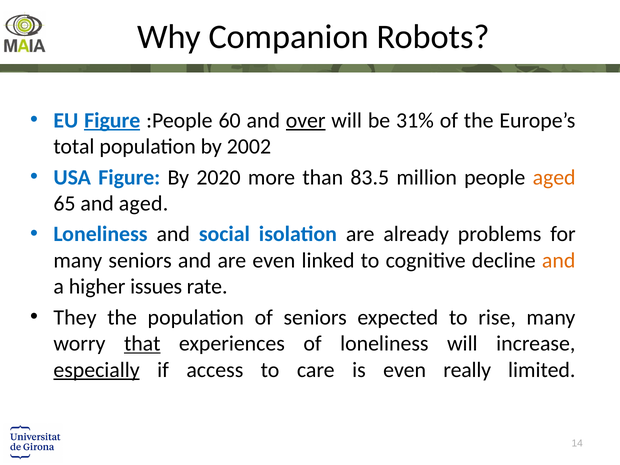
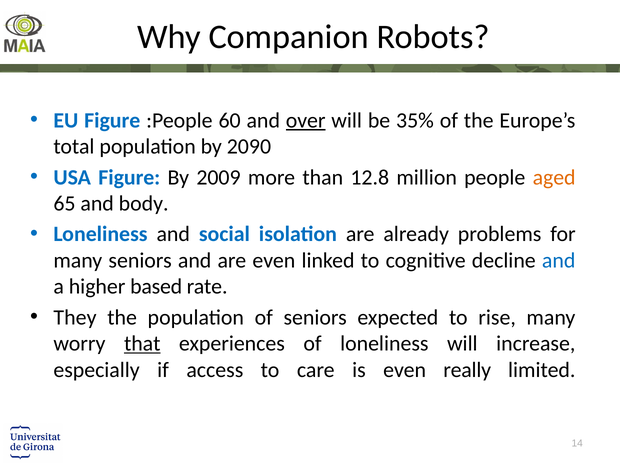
Figure at (112, 120) underline: present -> none
31%: 31% -> 35%
2002: 2002 -> 2090
2020: 2020 -> 2009
83.5: 83.5 -> 12.8
and aged: aged -> body
and at (559, 260) colour: orange -> blue
issues: issues -> based
especially underline: present -> none
